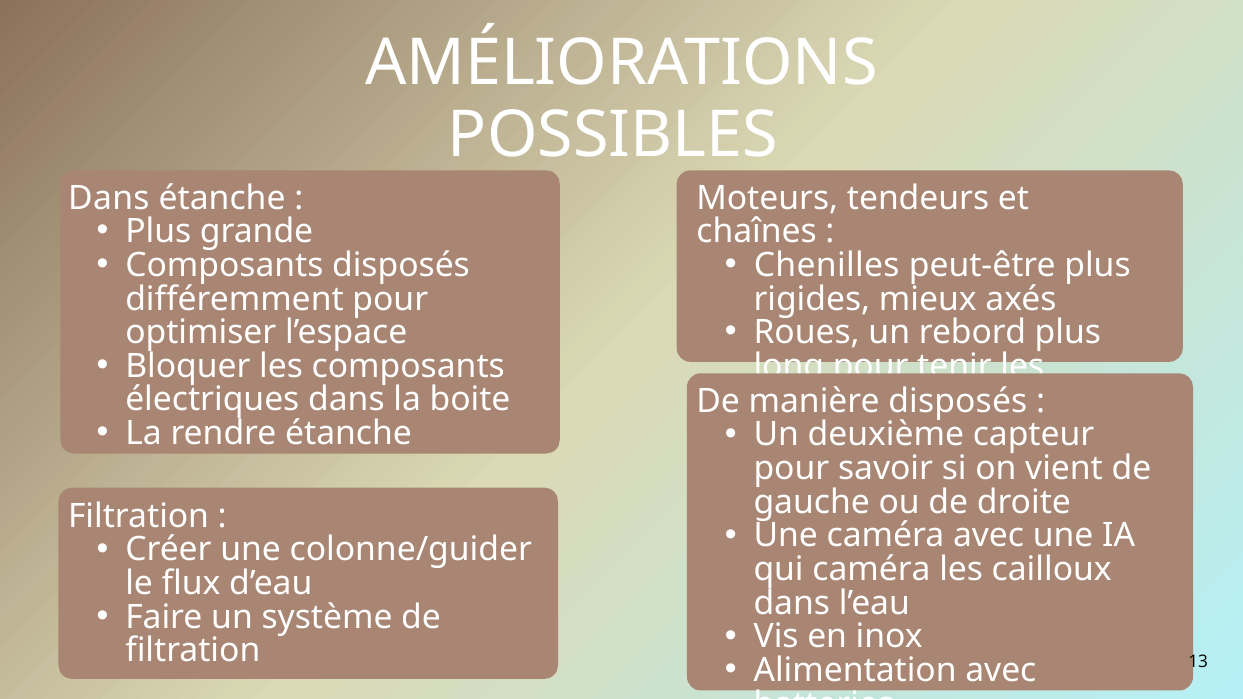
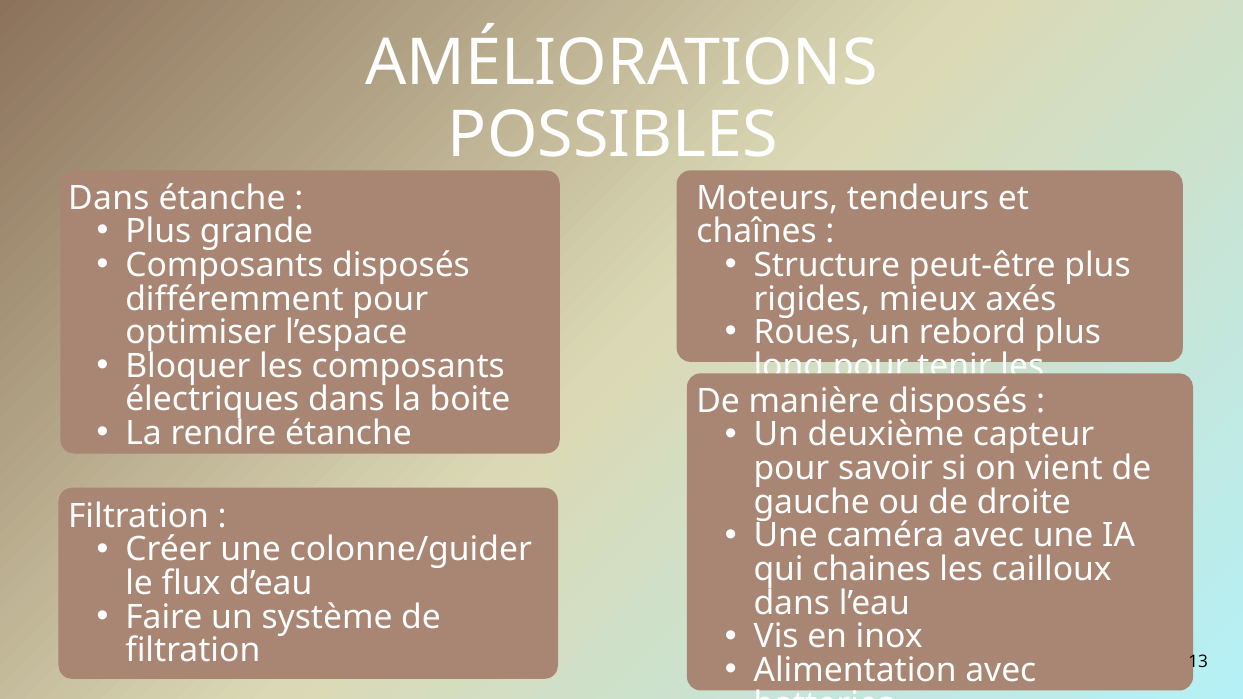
Chenilles at (827, 265): Chenilles -> Structure
qui caméra: caméra -> chaines
